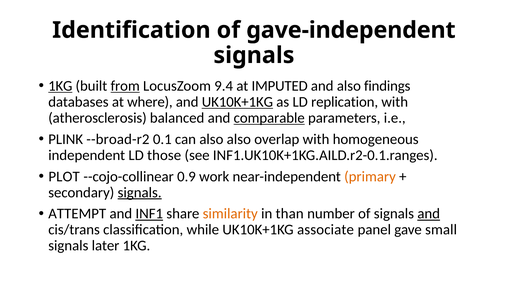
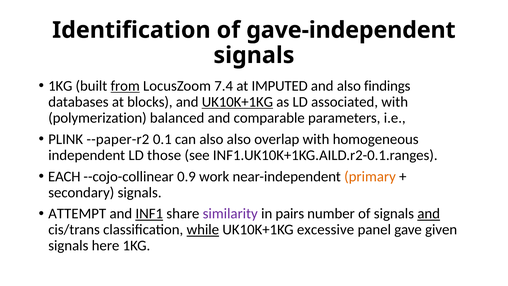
1KG at (60, 86) underline: present -> none
9.4: 9.4 -> 7.4
where: where -> blocks
replication: replication -> associated
atherosclerosis: atherosclerosis -> polymerization
comparable underline: present -> none
--broad-r2: --broad-r2 -> --paper-r2
PLOT: PLOT -> EACH
signals at (140, 192) underline: present -> none
similarity colour: orange -> purple
than: than -> pairs
while underline: none -> present
associate: associate -> excessive
small: small -> given
later: later -> here
